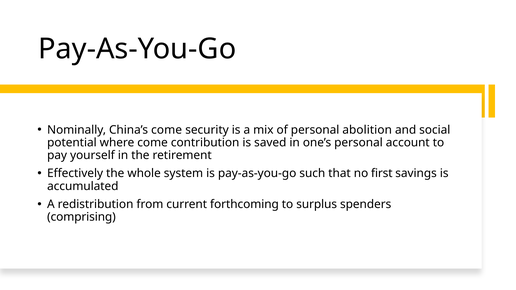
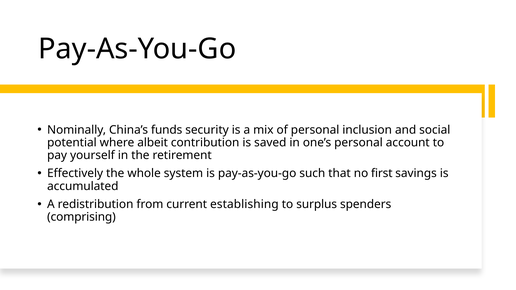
China’s come: come -> funds
abolition: abolition -> inclusion
where come: come -> albeit
forthcoming: forthcoming -> establishing
